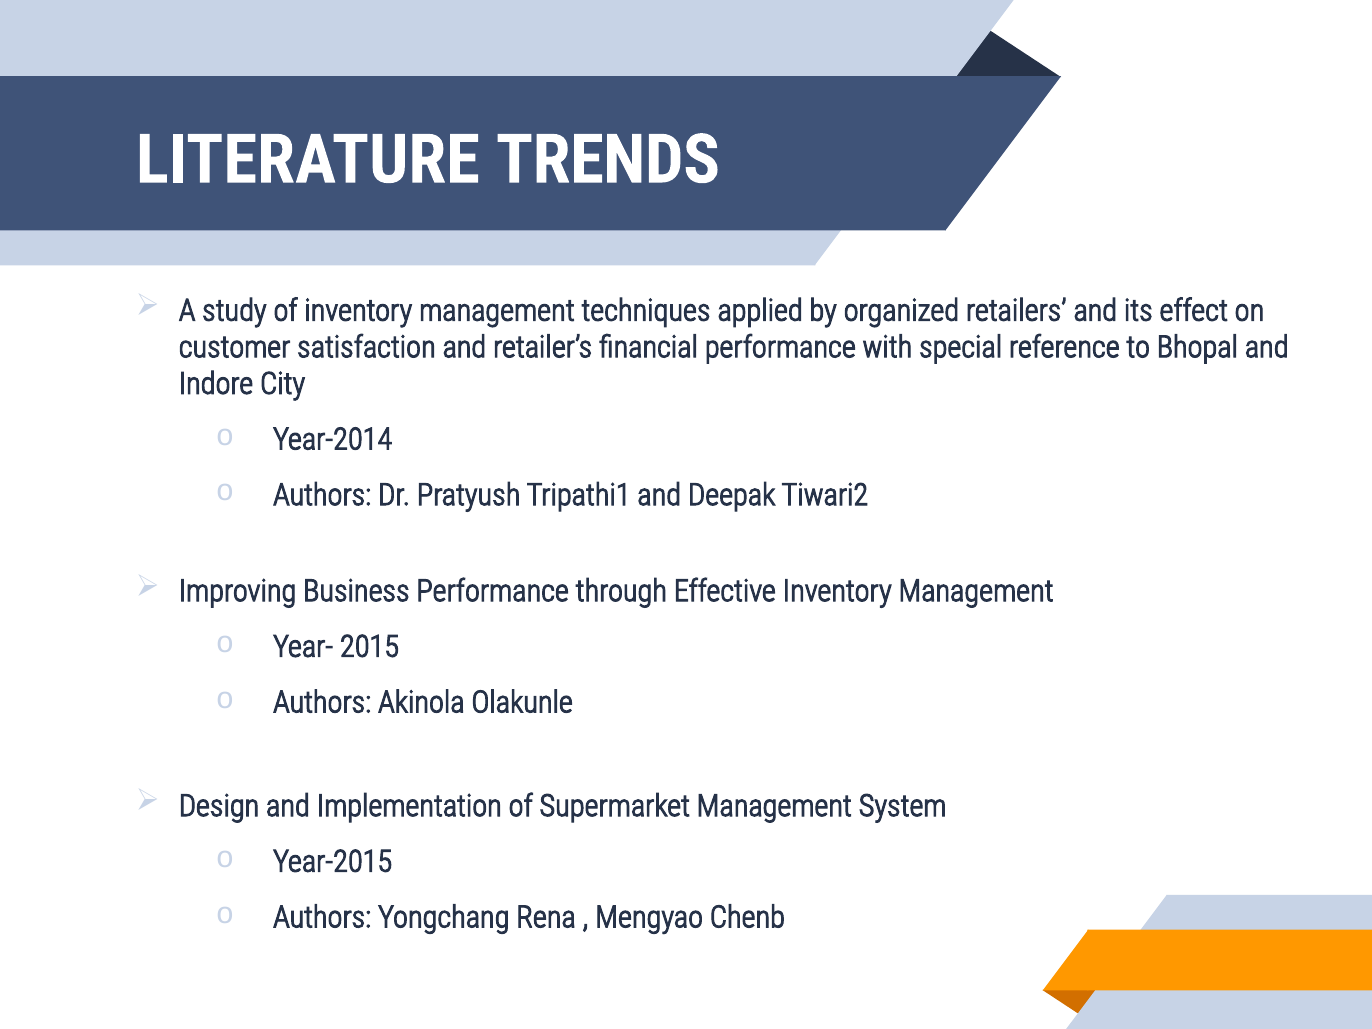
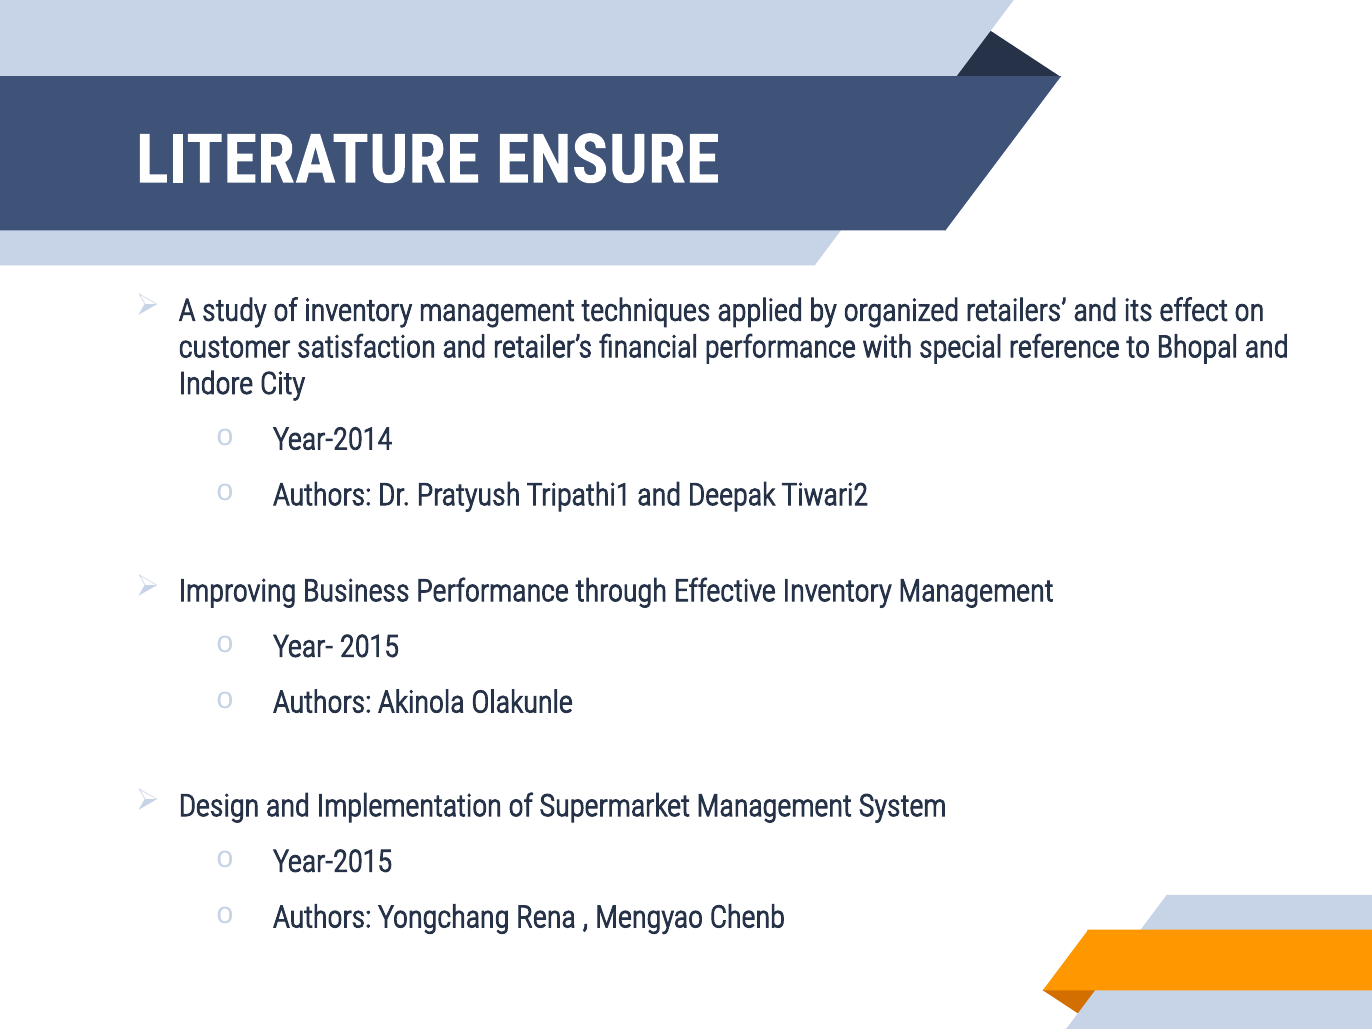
TRENDS: TRENDS -> ENSURE
